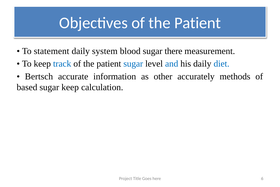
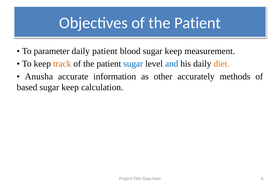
statement: statement -> parameter
daily system: system -> patient
blood sugar there: there -> keep
track colour: blue -> orange
diet colour: blue -> orange
Bertsch: Bertsch -> Anusha
